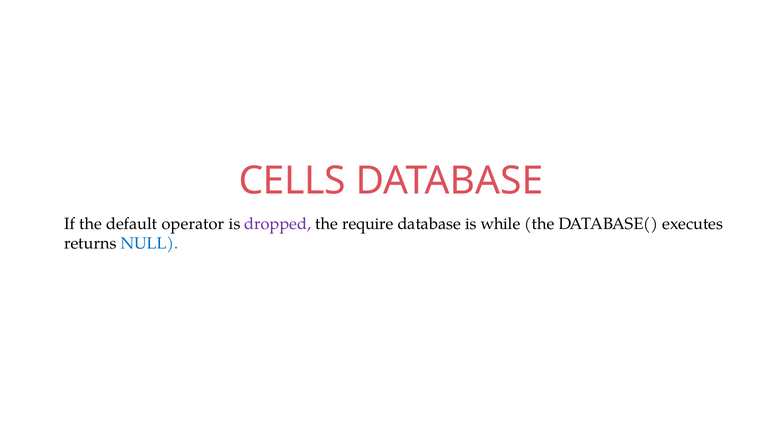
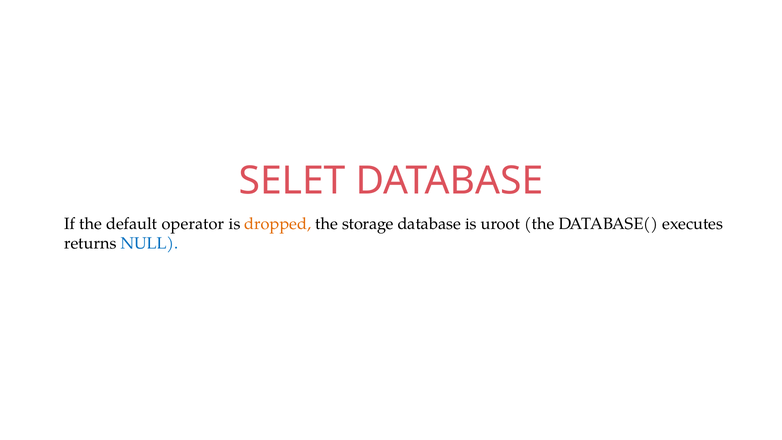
CELLS: CELLS -> SELET
dropped colour: purple -> orange
require: require -> storage
while: while -> uroot
